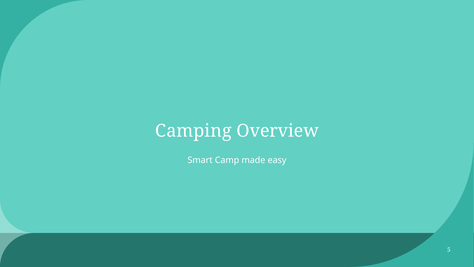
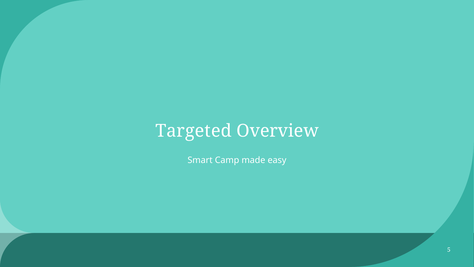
Camping: Camping -> Targeted
